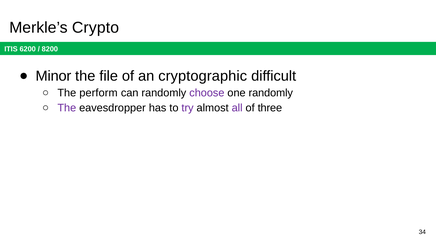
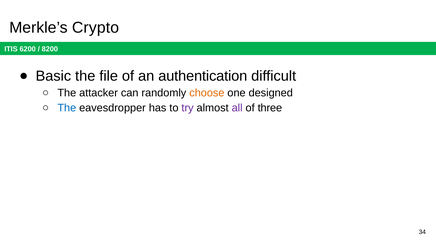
Minor: Minor -> Basic
cryptographic: cryptographic -> authentication
perform: perform -> attacker
choose colour: purple -> orange
one randomly: randomly -> designed
The at (67, 108) colour: purple -> blue
